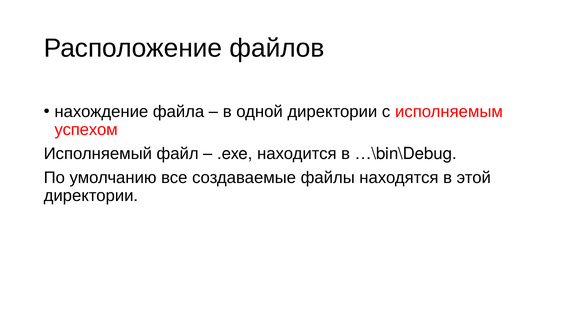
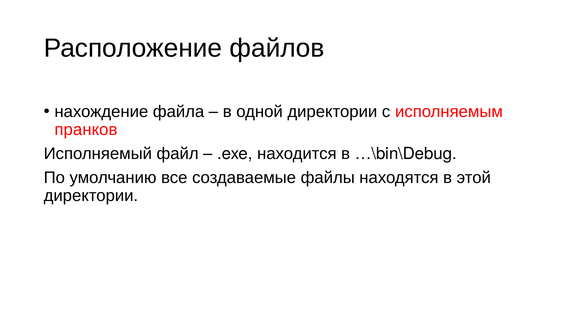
успехом: успехом -> пранков
